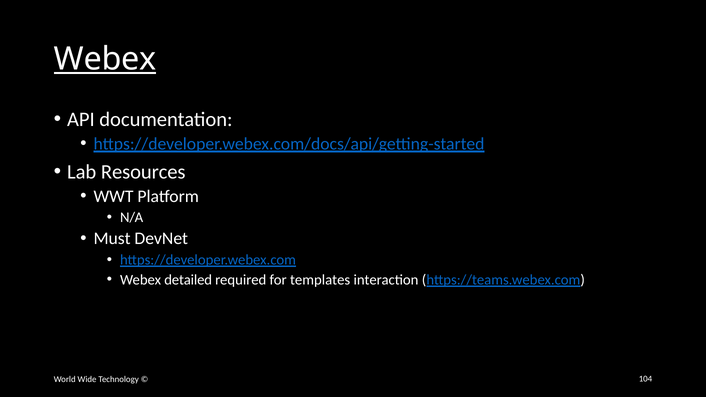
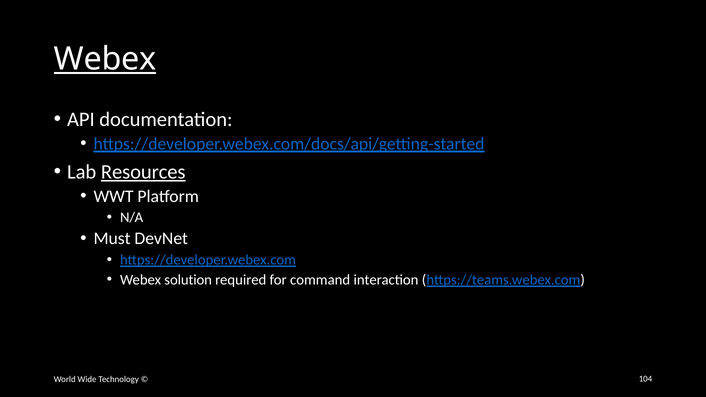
Resources underline: none -> present
detailed: detailed -> solution
templates: templates -> command
